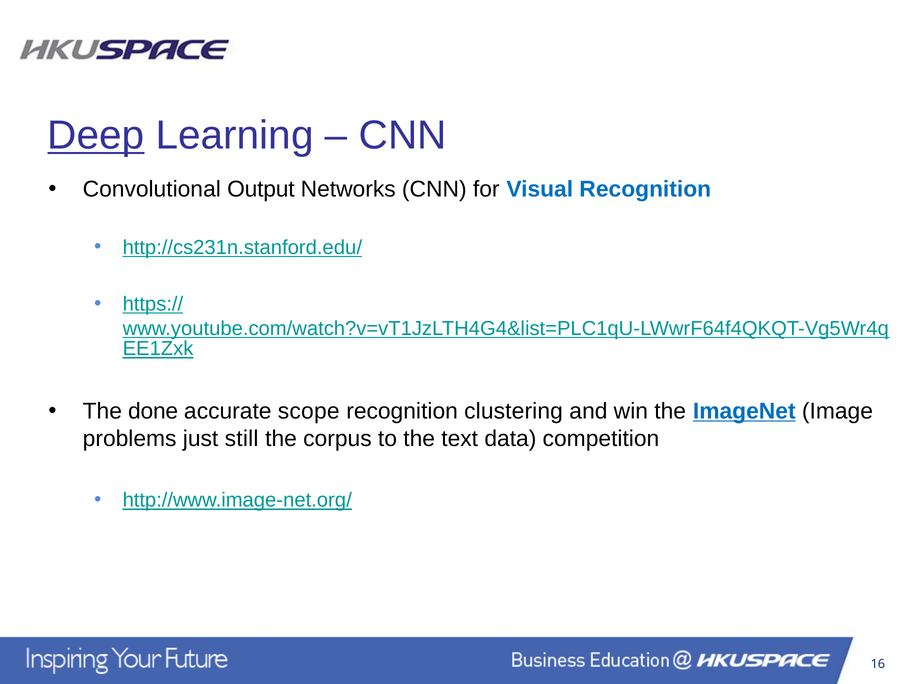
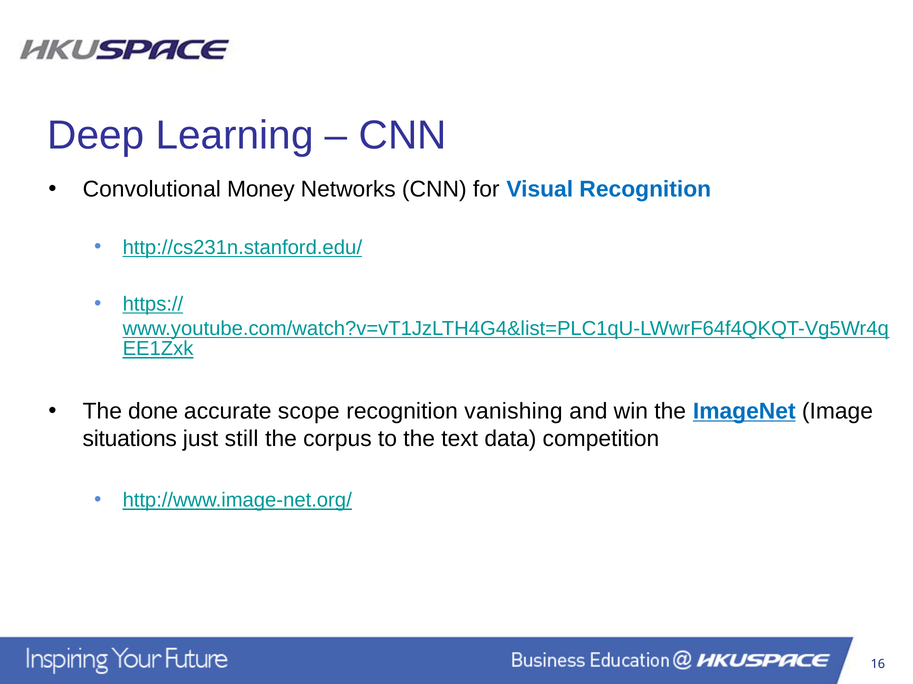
Deep underline: present -> none
Output: Output -> Money
clustering: clustering -> vanishing
problems: problems -> situations
